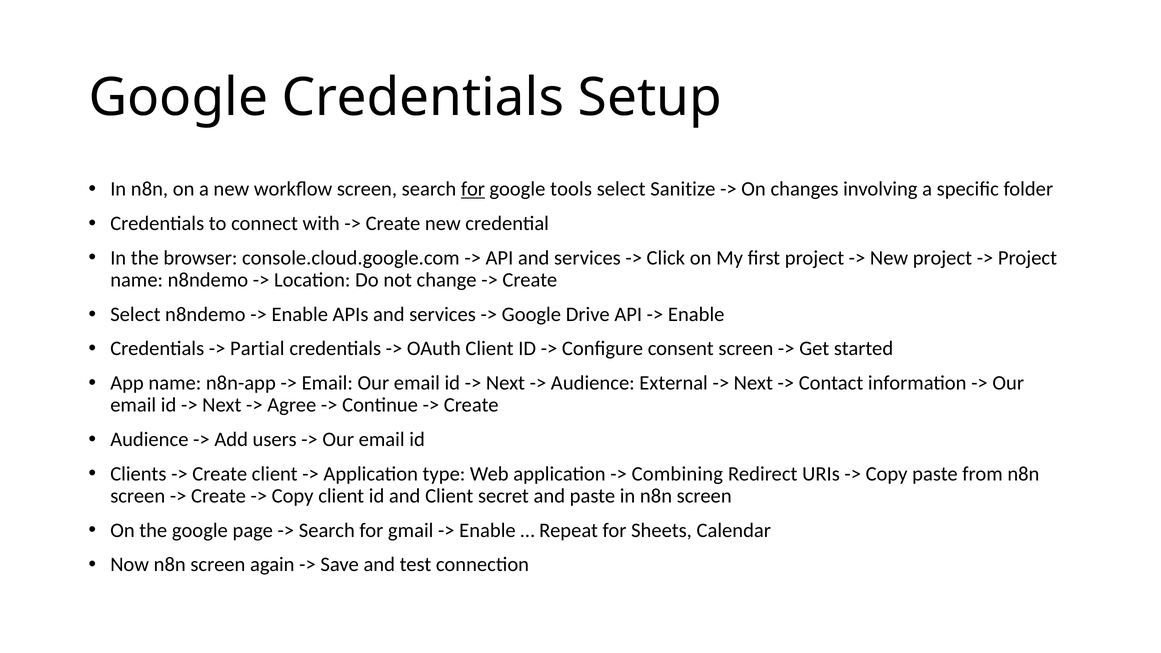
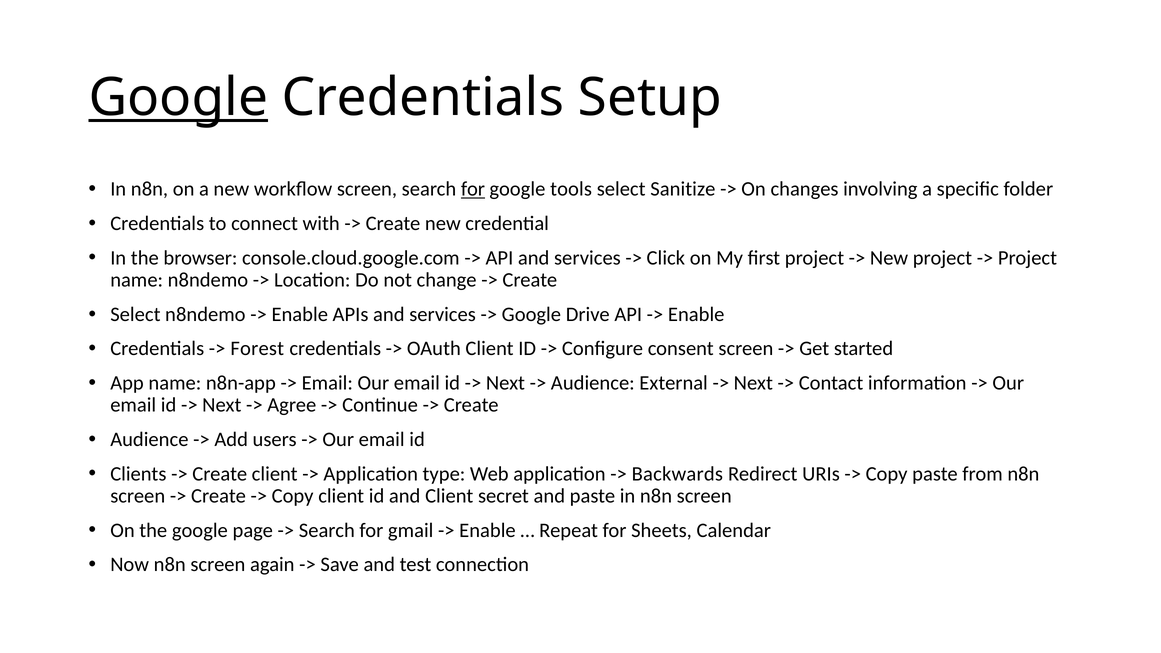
Google at (178, 98) underline: none -> present
Partial: Partial -> Forest
Combining: Combining -> Backwards
